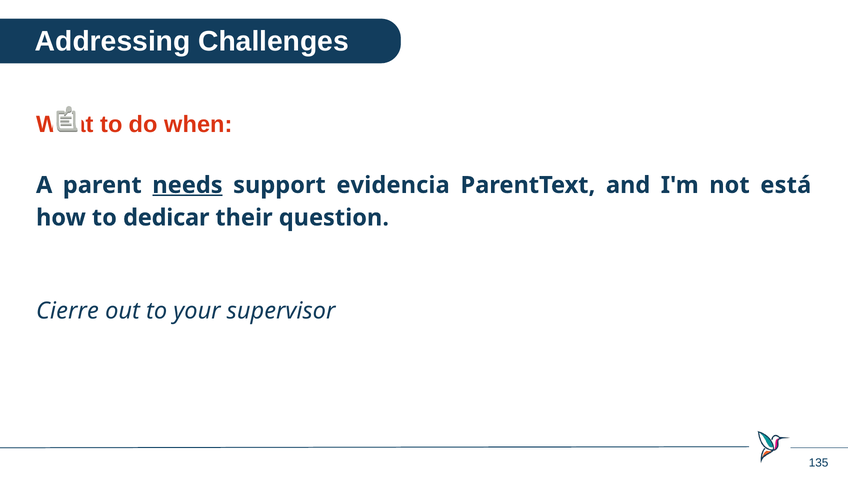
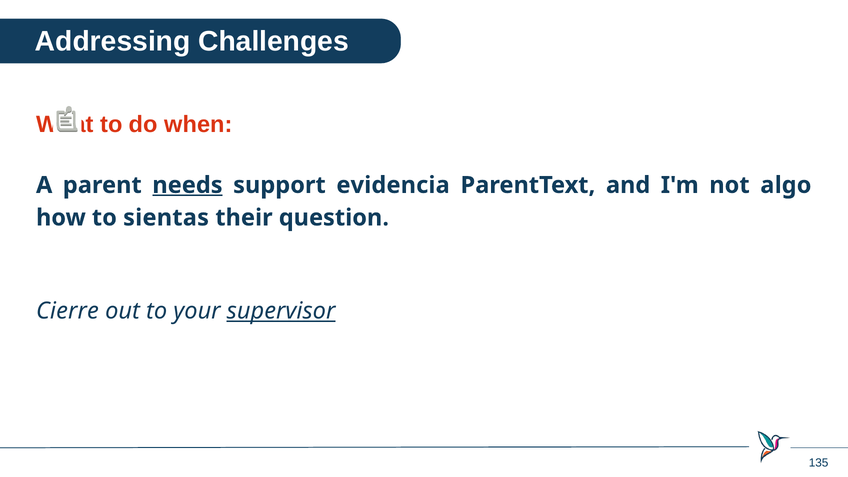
está: está -> algo
dedicar: dedicar -> sientas
supervisor underline: none -> present
